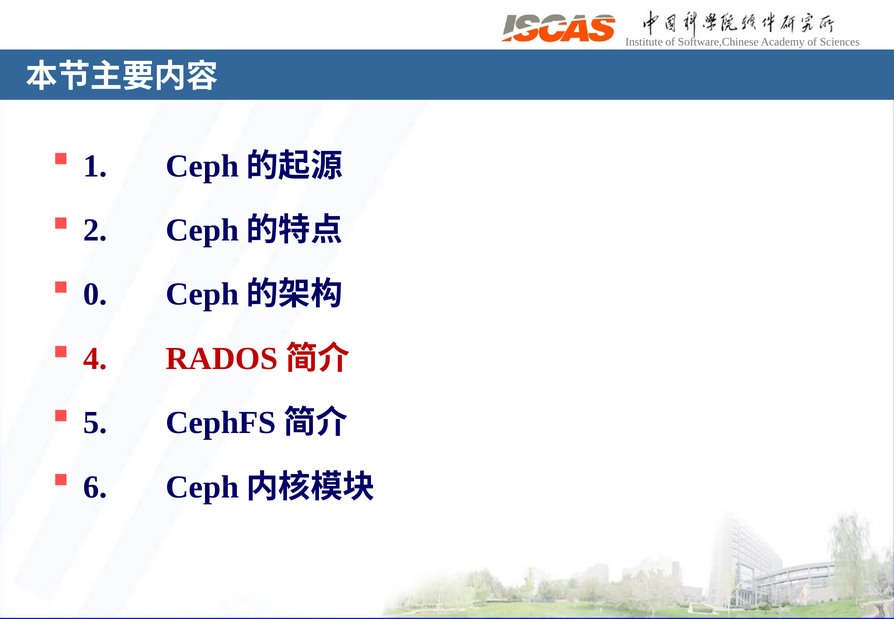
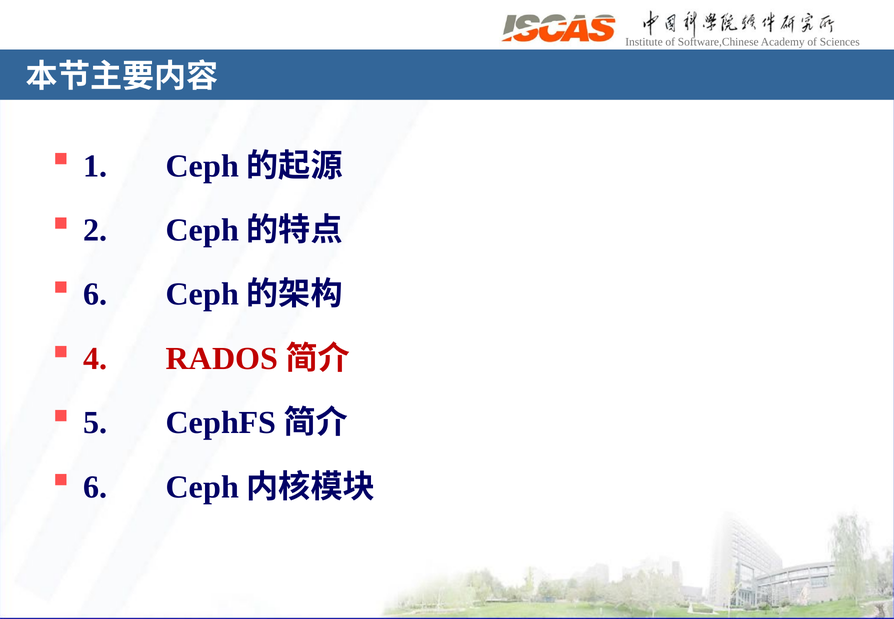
0 at (95, 294): 0 -> 6
